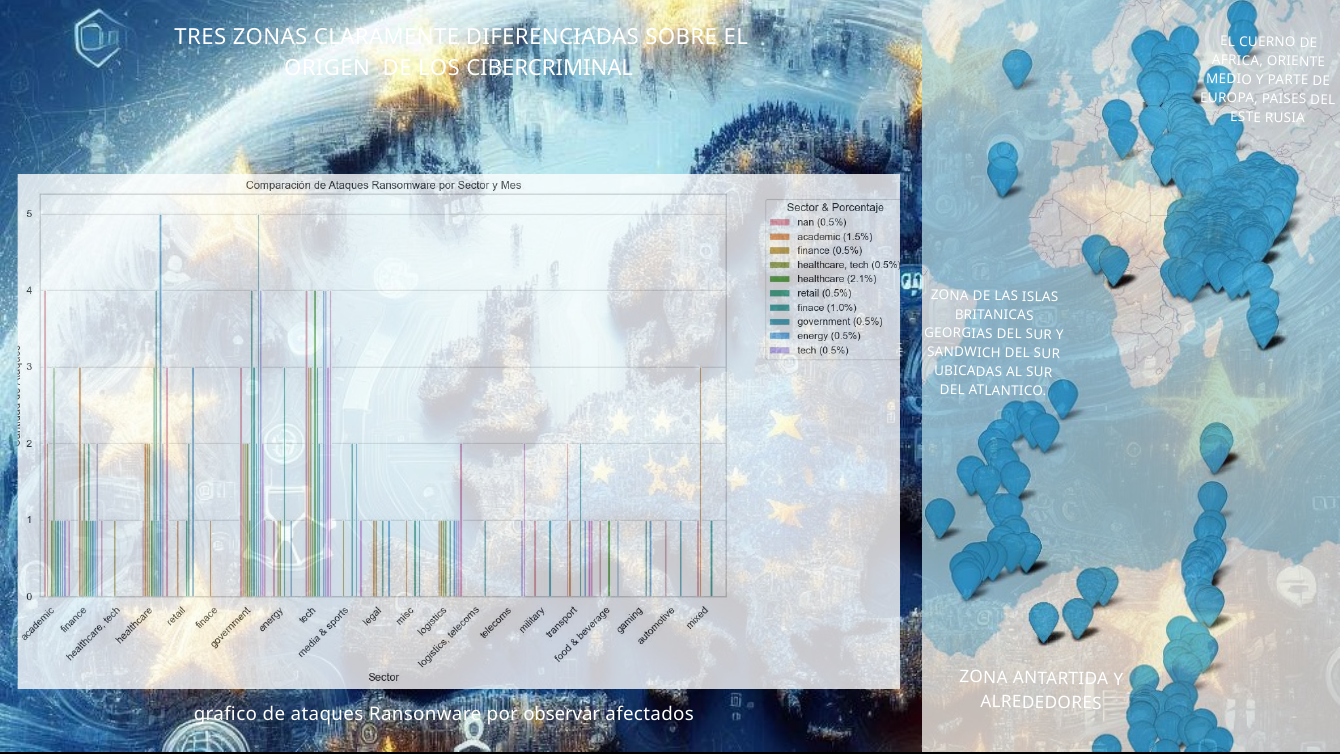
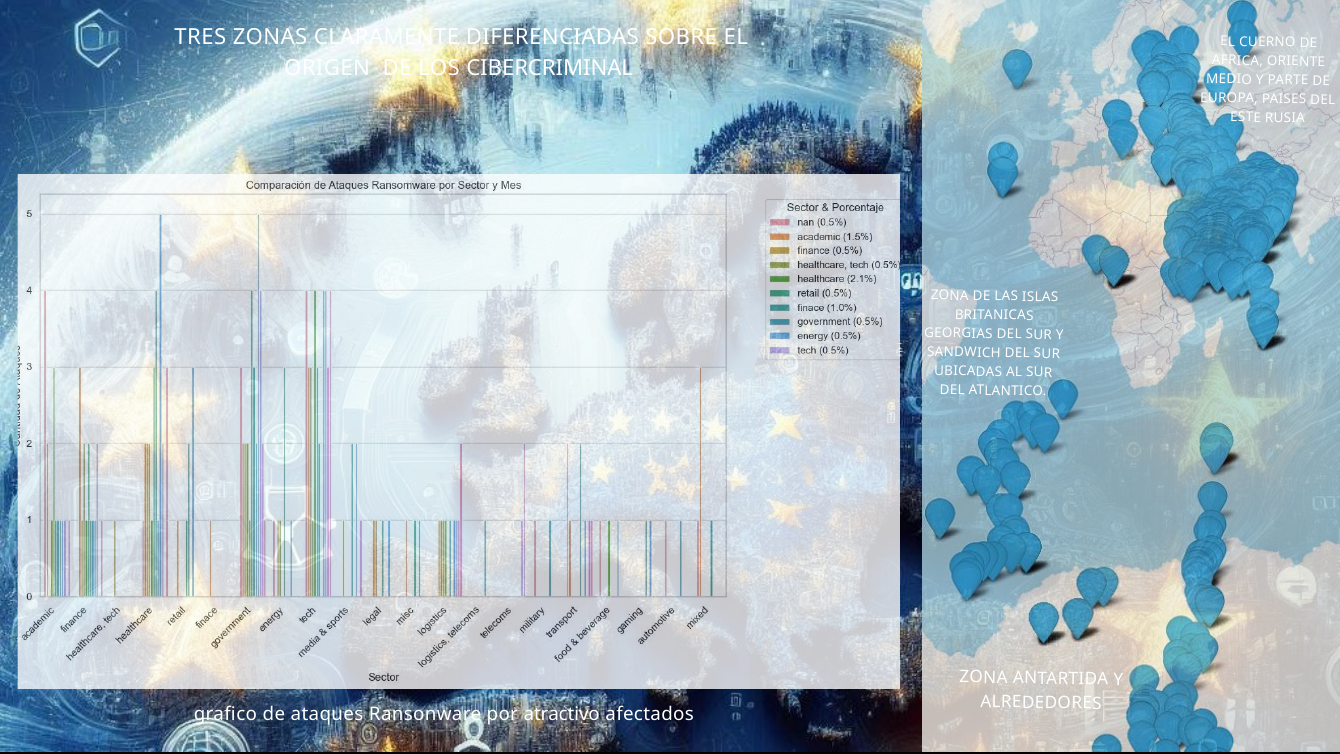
observar: observar -> atractivo
